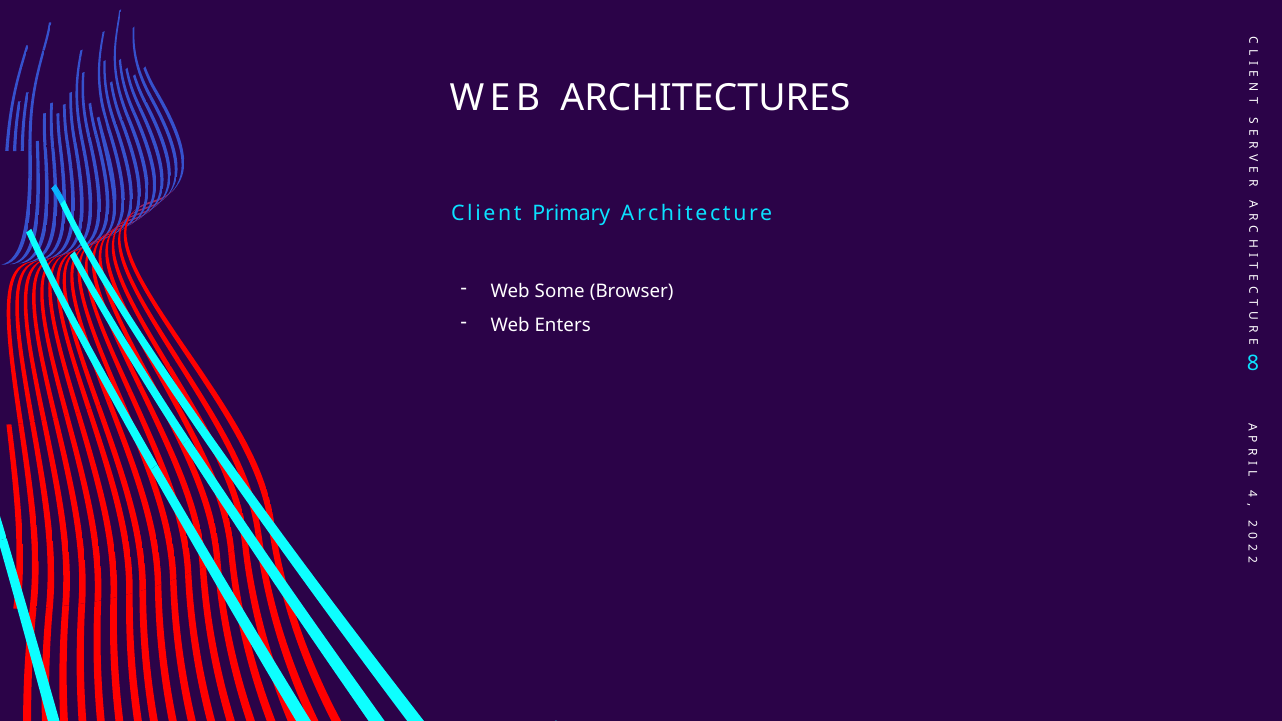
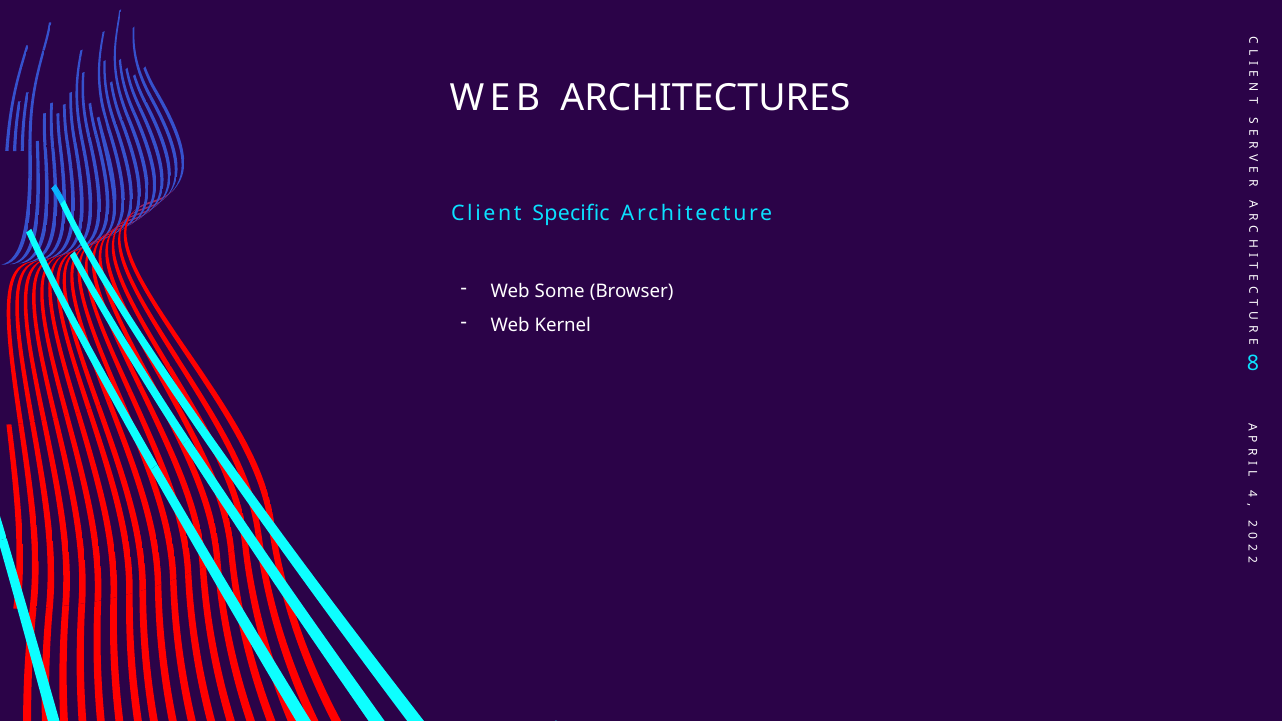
Primary: Primary -> Specific
Enters: Enters -> Kernel
